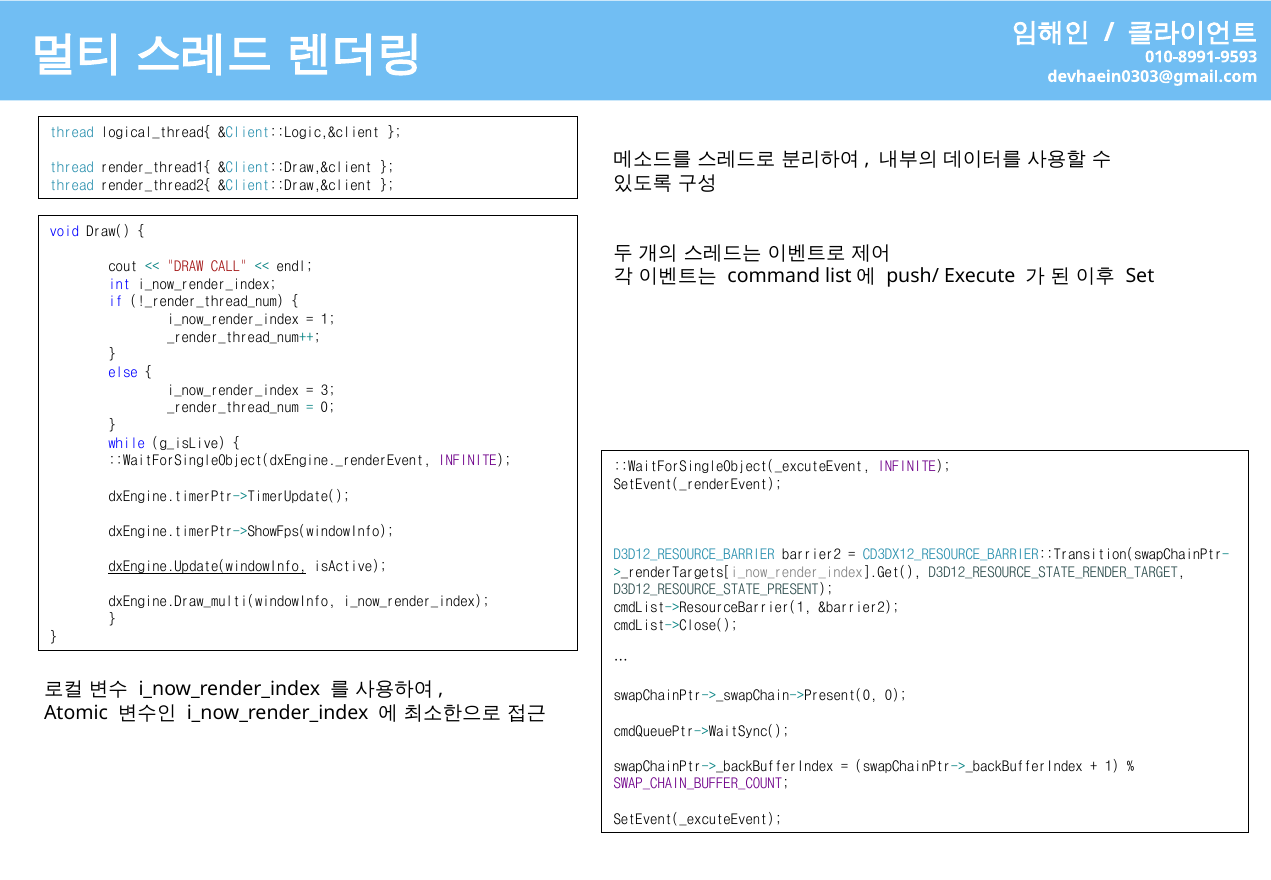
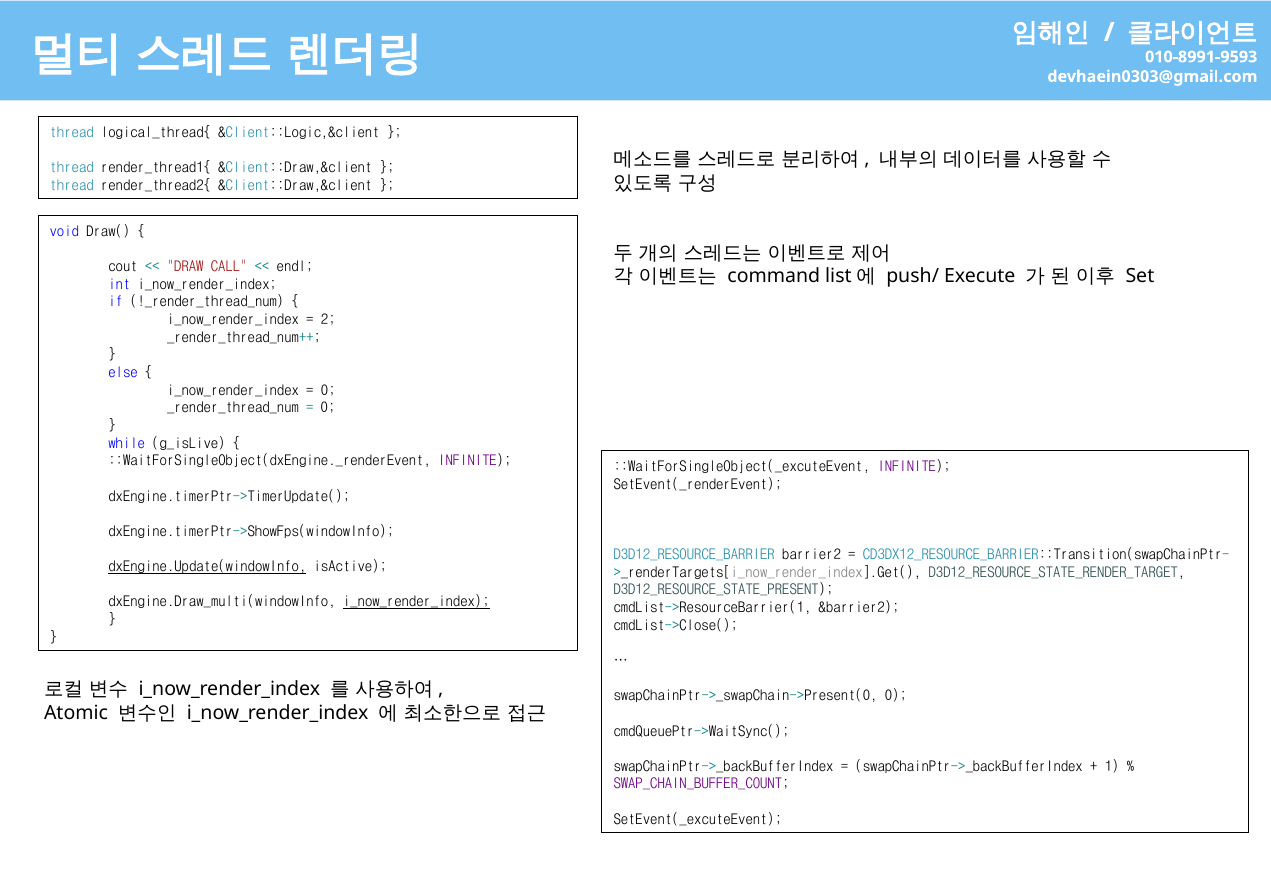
1 at (328, 320): 1 -> 2
3 at (328, 390): 3 -> 0
i_now_render_index at (416, 602) underline: none -> present
